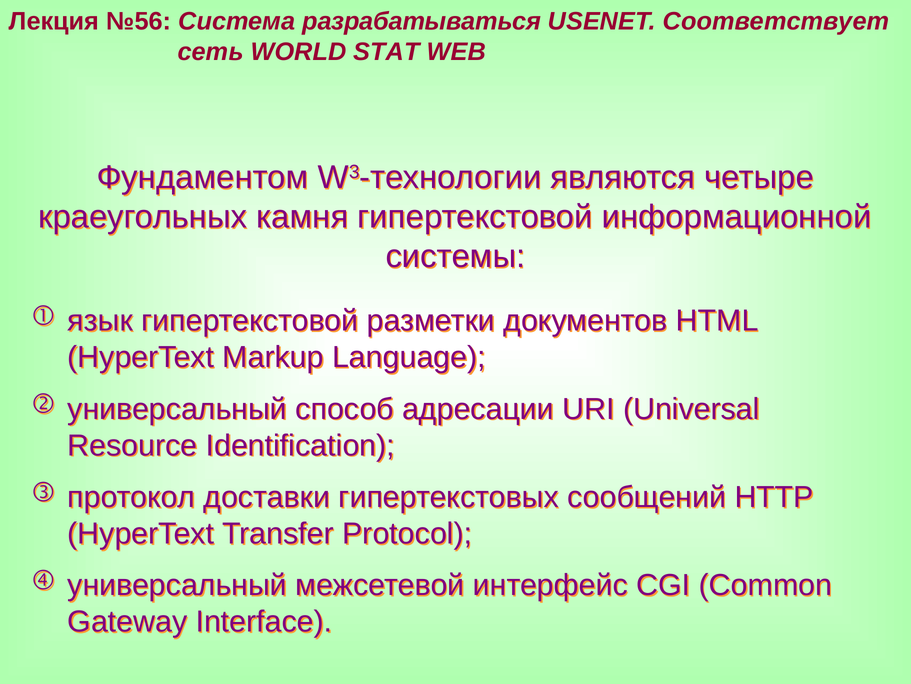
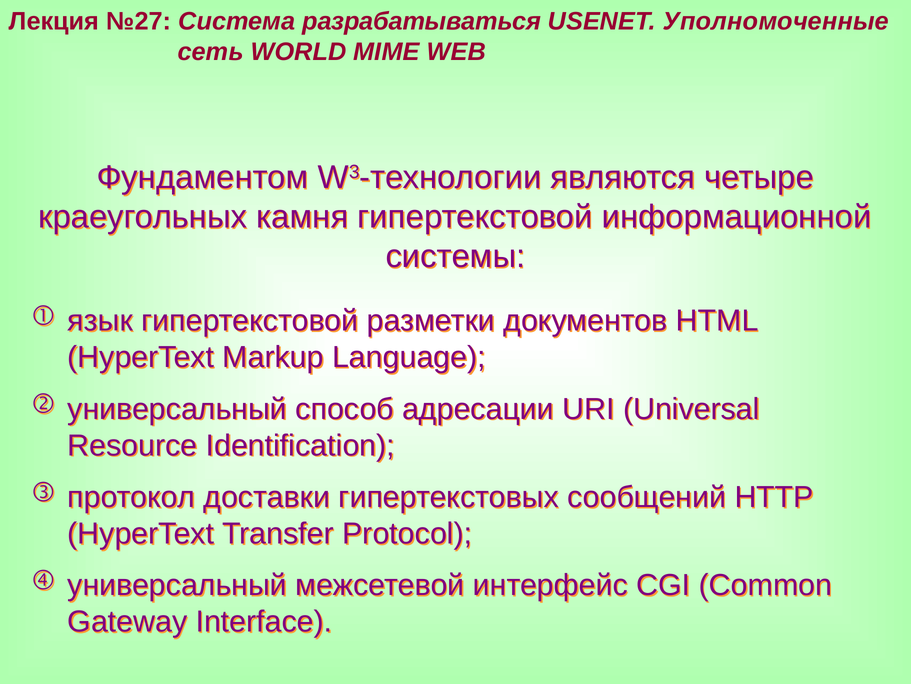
№56: №56 -> №27
Соответствует: Соответствует -> Уполномоченные
STAT: STAT -> MIME
